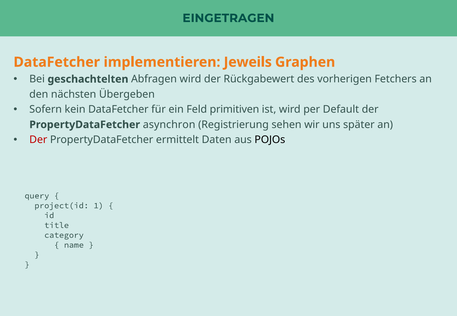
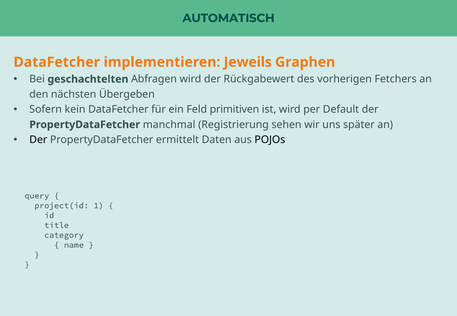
EINGETRAGEN: EINGETRAGEN -> AUTOMATISCH
asynchron: asynchron -> manchmal
Der at (38, 140) colour: red -> black
